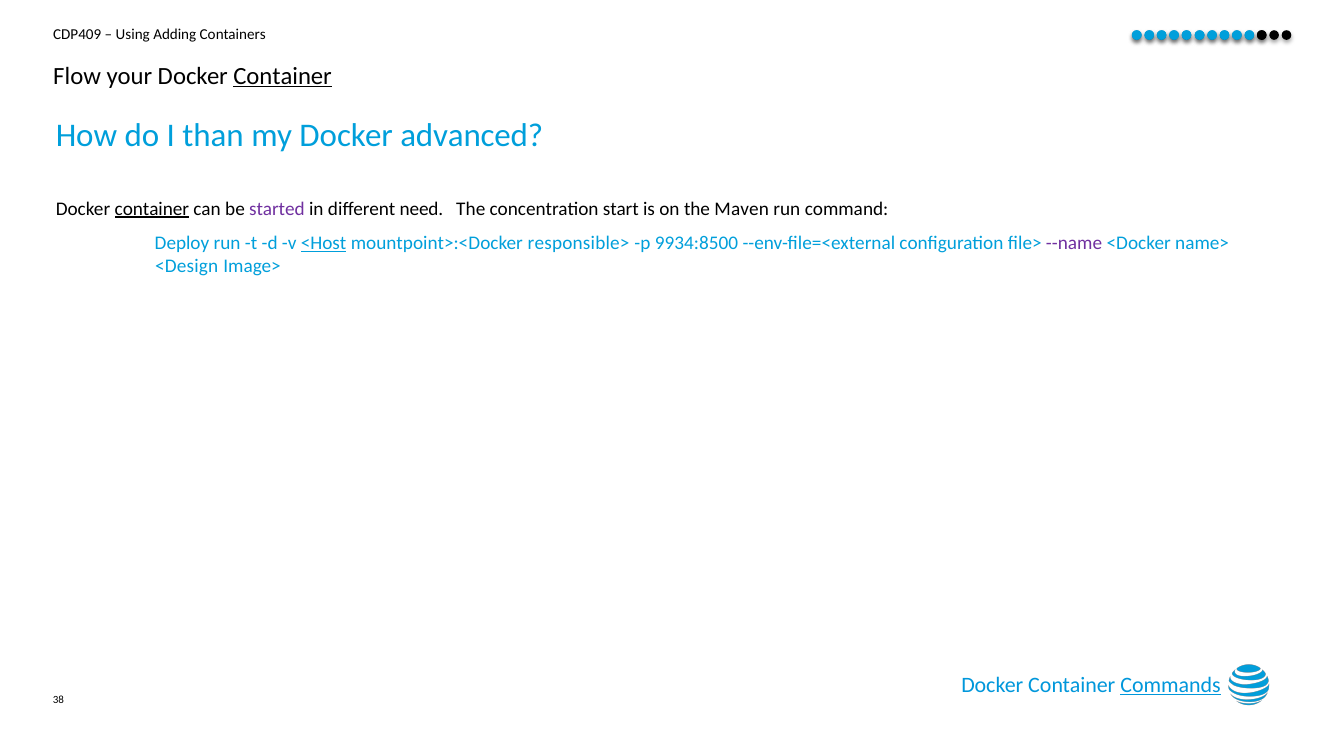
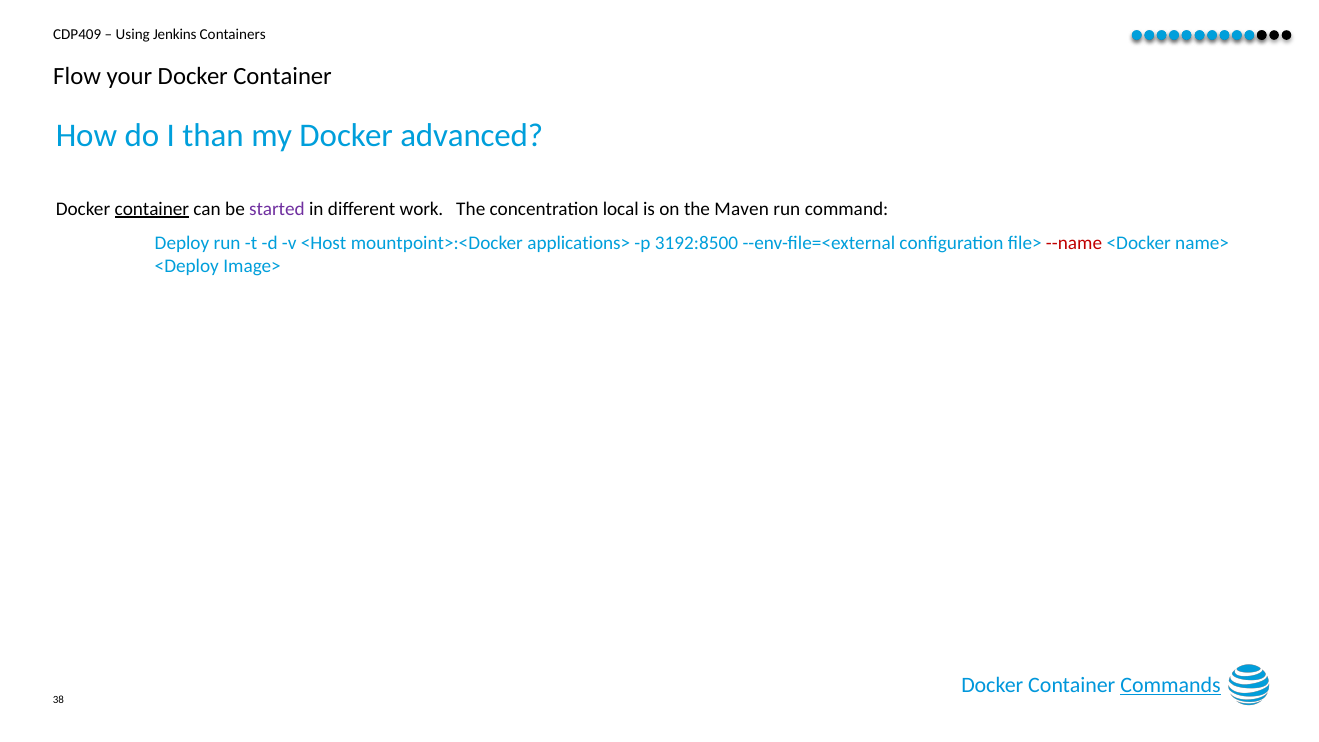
Adding: Adding -> Jenkins
Container at (283, 76) underline: present -> none
need: need -> work
start: start -> local
<Host underline: present -> none
responsible>: responsible> -> applications>
9934:8500: 9934:8500 -> 3192:8500
--name colour: purple -> red
<Design: <Design -> <Deploy
